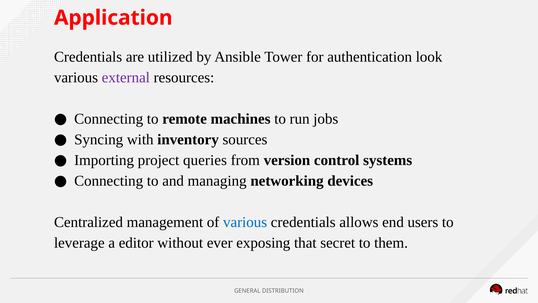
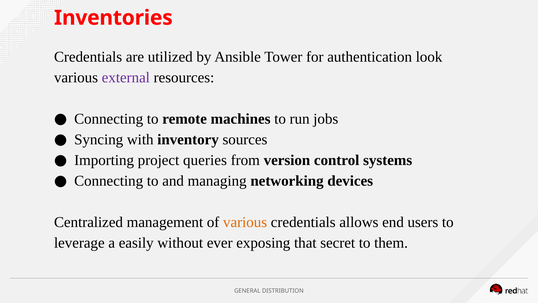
Application: Application -> Inventories
various at (245, 222) colour: blue -> orange
editor: editor -> easily
